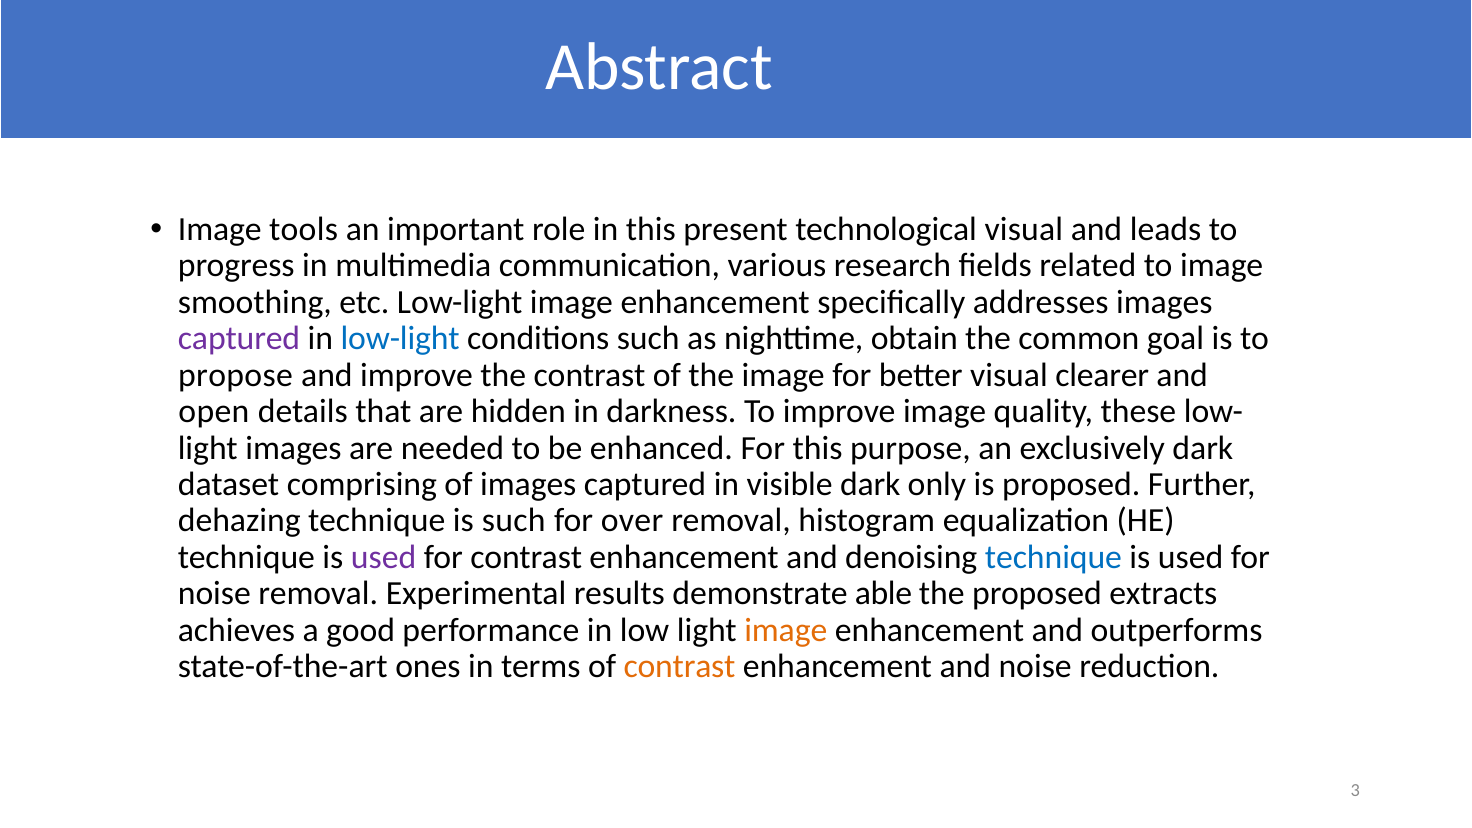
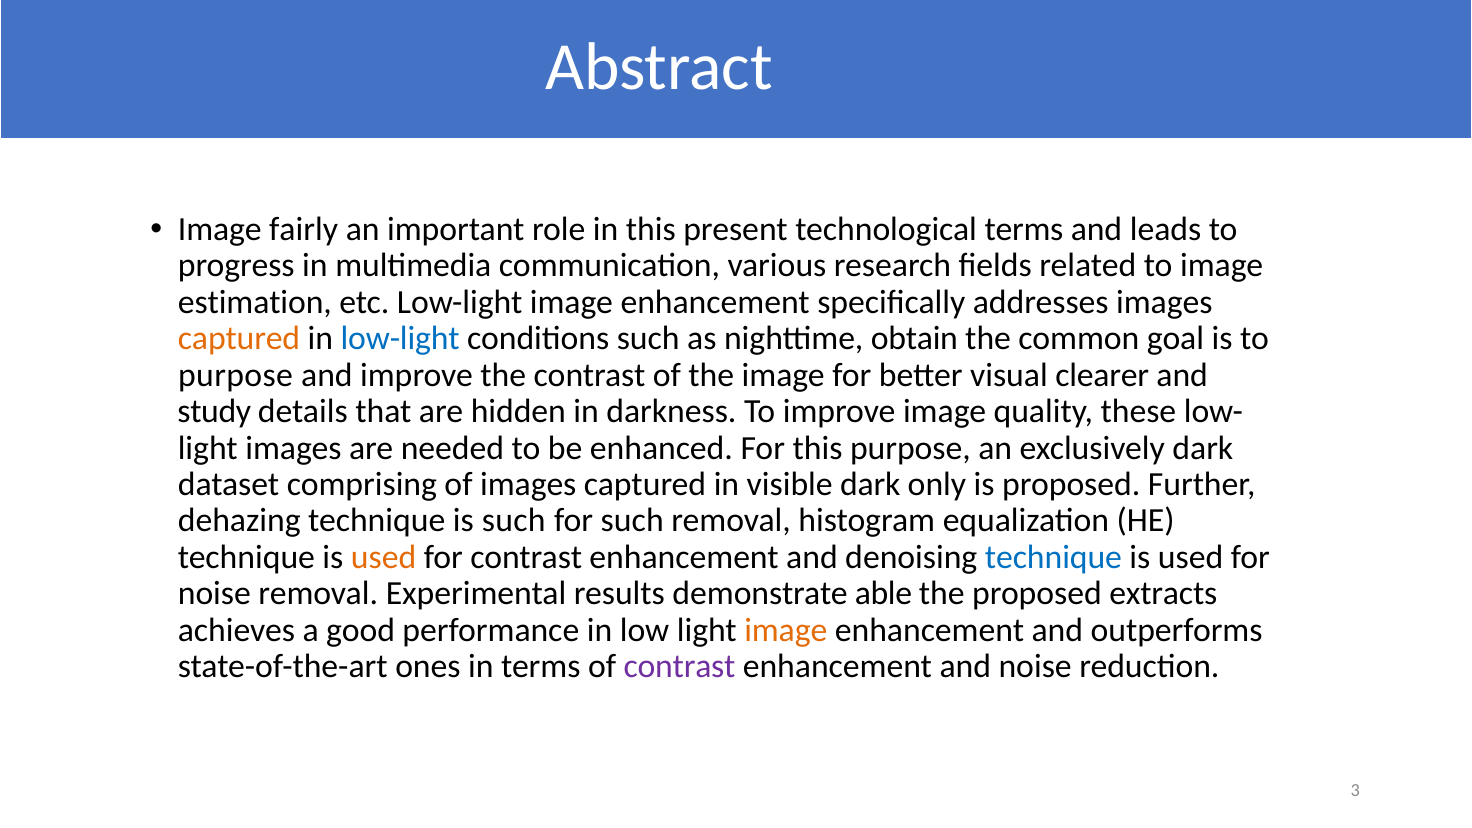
tools: tools -> fairly
technological visual: visual -> terms
smoothing: smoothing -> estimation
captured at (239, 339) colour: purple -> orange
propose at (235, 375): propose -> purpose
open: open -> study
for over: over -> such
used at (384, 557) colour: purple -> orange
contrast at (680, 666) colour: orange -> purple
